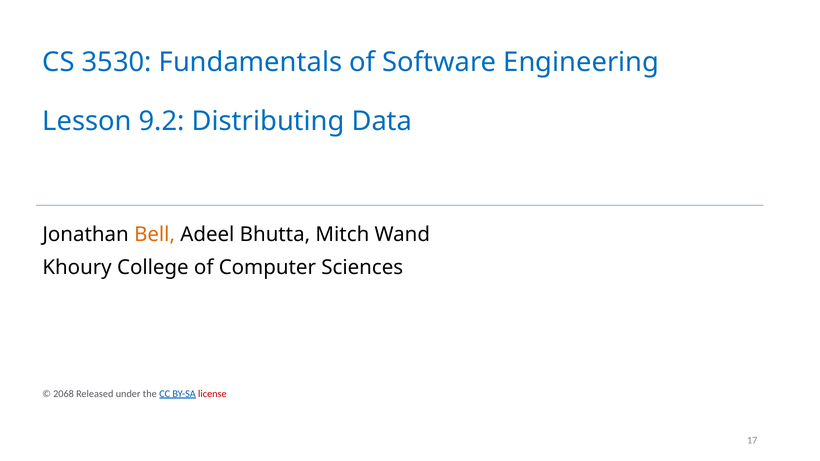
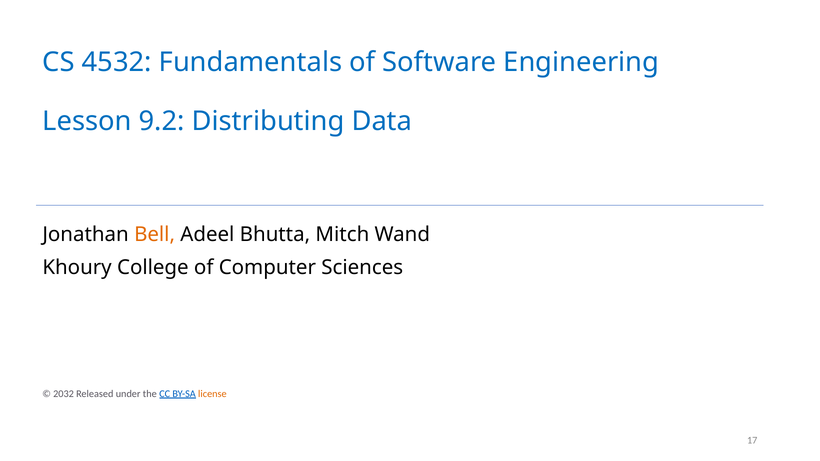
3530: 3530 -> 4532
2068: 2068 -> 2032
license colour: red -> orange
